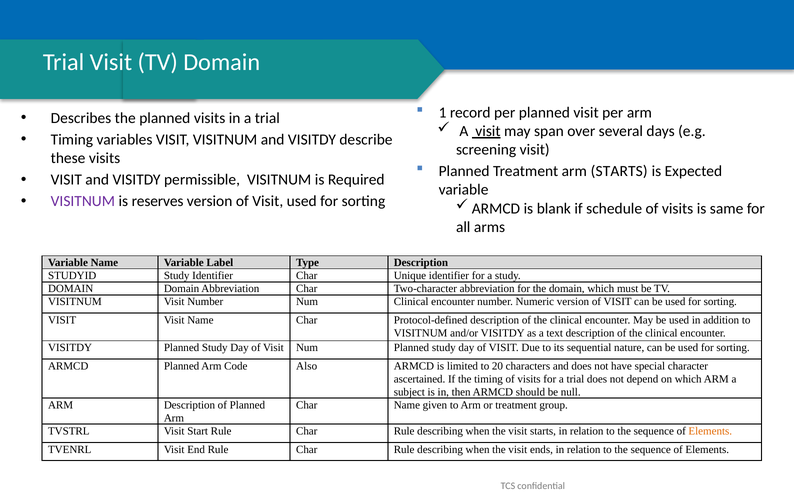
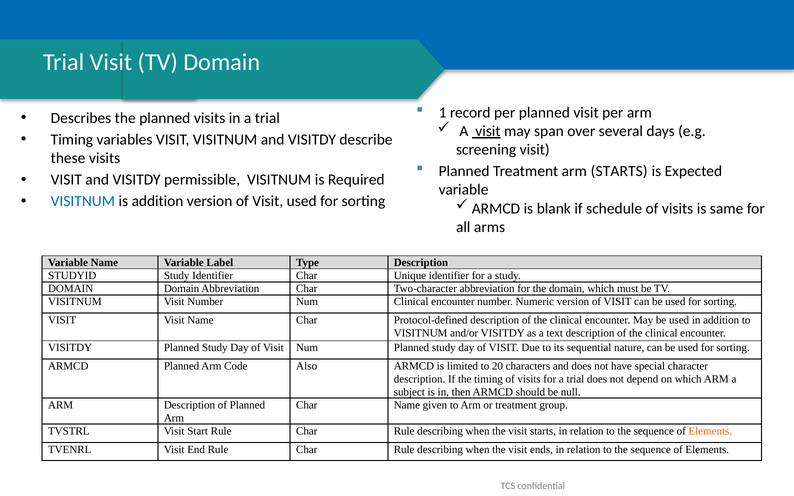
VISITNUM at (83, 202) colour: purple -> blue
is reserves: reserves -> addition
ascertained at (420, 379): ascertained -> description
